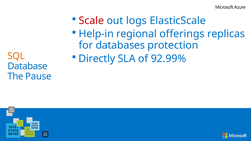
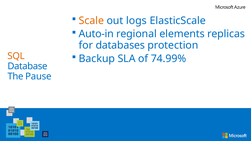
Scale colour: red -> orange
Help-in: Help-in -> Auto-in
offerings: offerings -> elements
Directly: Directly -> Backup
92.99%: 92.99% -> 74.99%
